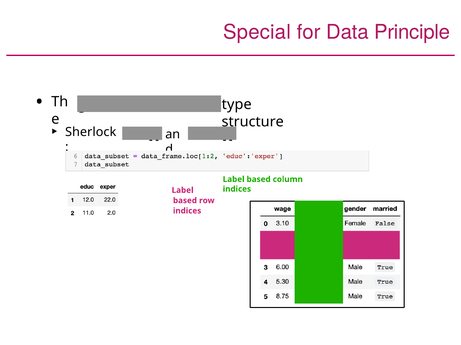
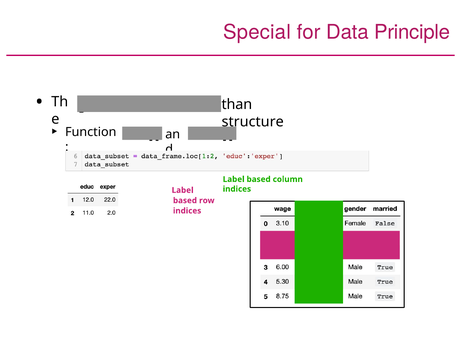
type: type -> than
Sherlock: Sherlock -> Function
